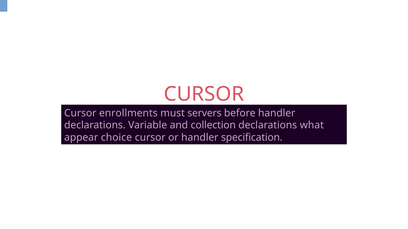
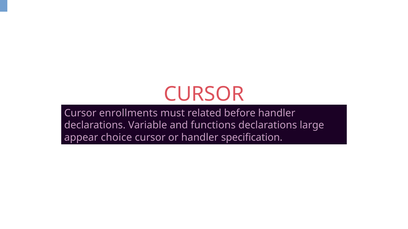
servers: servers -> related
collection: collection -> functions
what: what -> large
